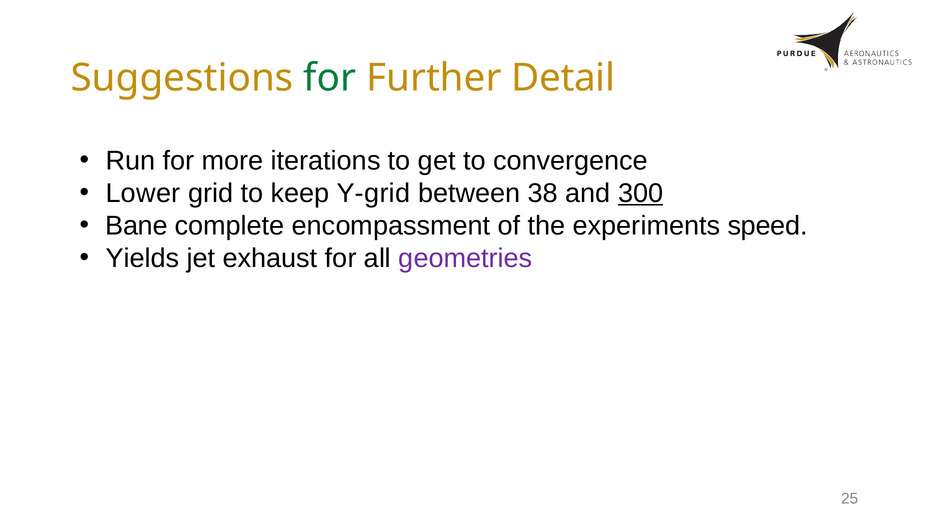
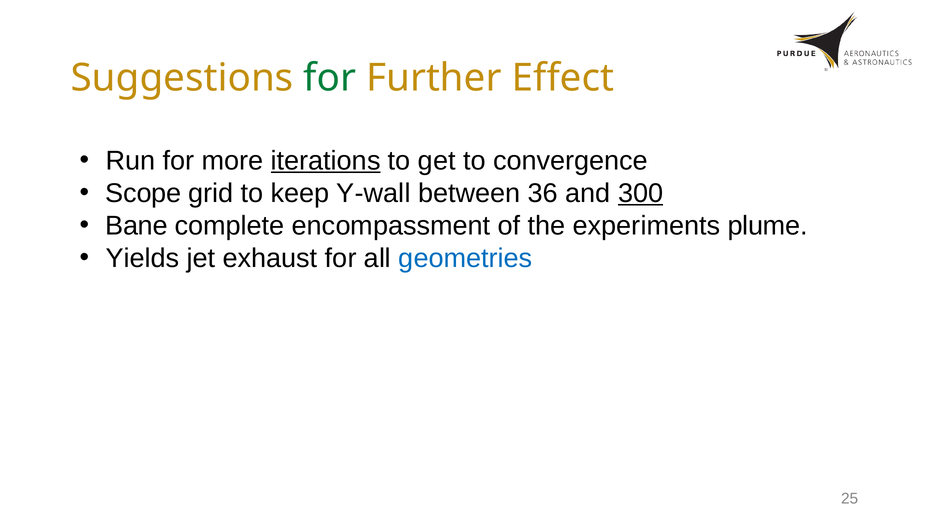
Detail: Detail -> Effect
iterations underline: none -> present
Lower: Lower -> Scope
Y-grid: Y-grid -> Y-wall
38: 38 -> 36
speed: speed -> plume
geometries colour: purple -> blue
